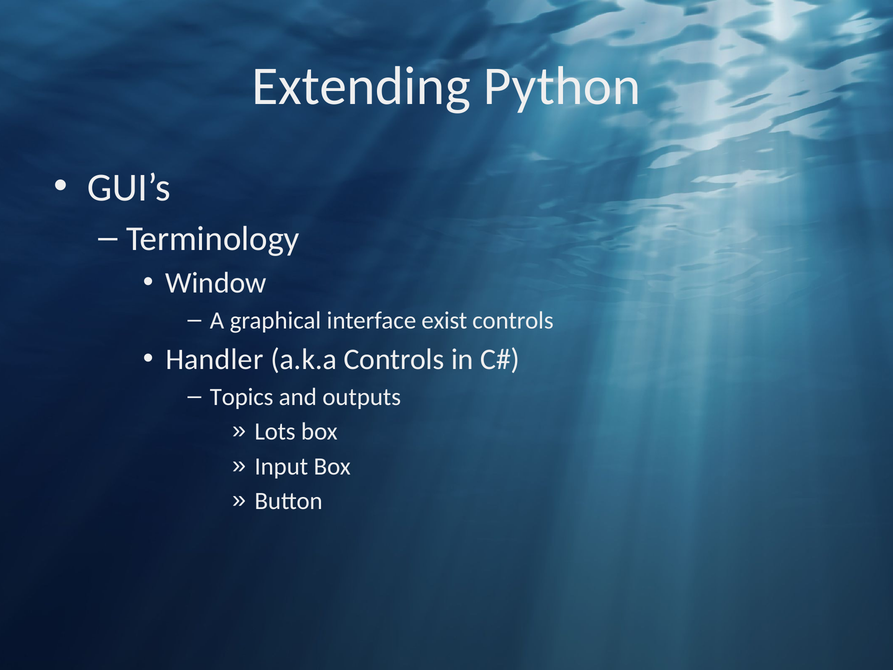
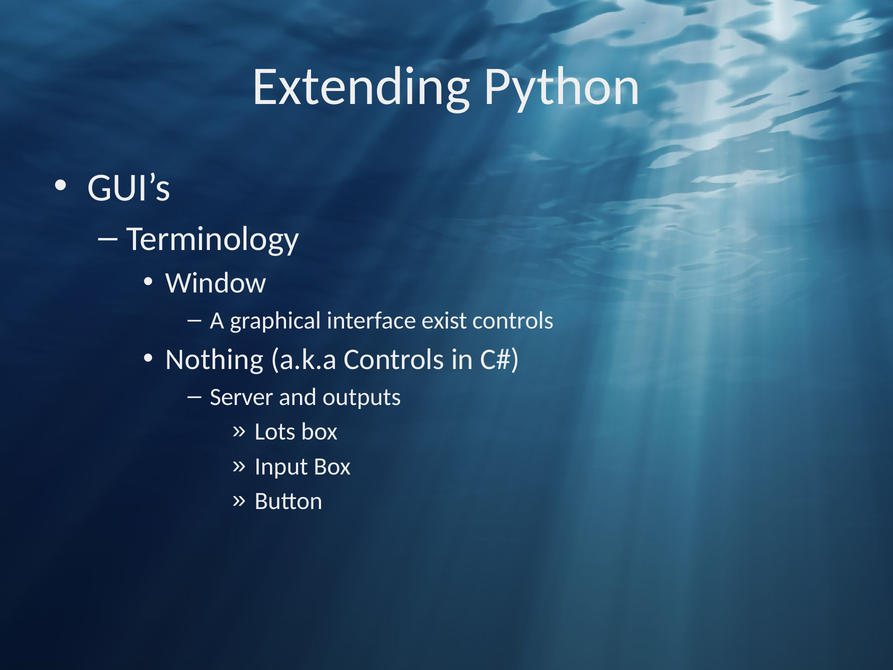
Handler: Handler -> Nothing
Topics: Topics -> Server
